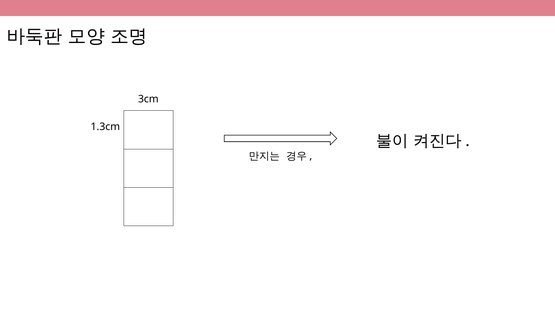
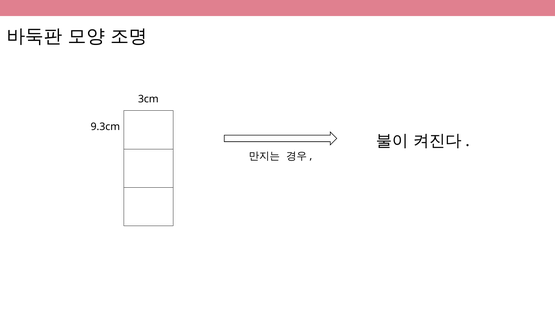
1.3cm: 1.3cm -> 9.3cm
